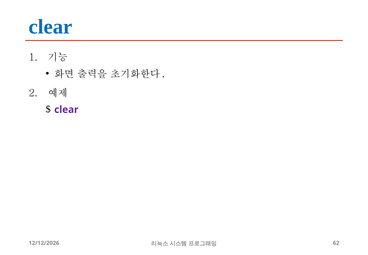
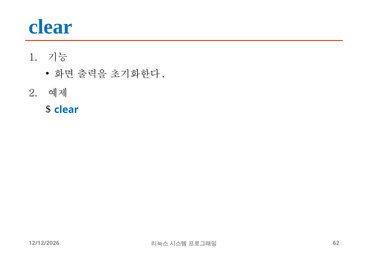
clear at (66, 110) colour: purple -> blue
